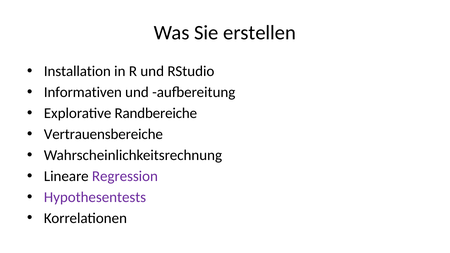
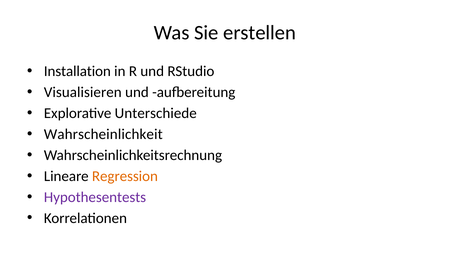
Informativen: Informativen -> Visualisieren
Randbereiche: Randbereiche -> Unterschiede
Vertrauensbereiche: Vertrauensbereiche -> Wahrscheinlichkeit
Regression colour: purple -> orange
